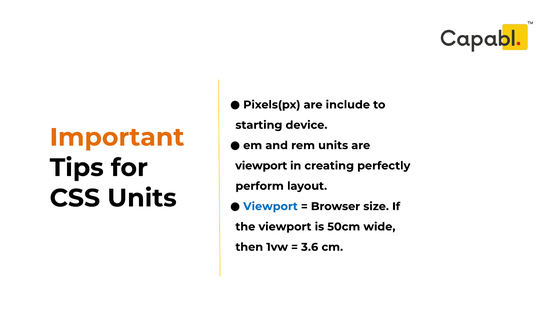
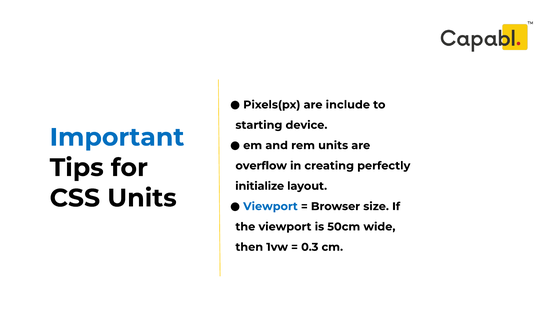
Important colour: orange -> blue
viewport at (261, 165): viewport -> overflow
perform: perform -> initialize
3.6: 3.6 -> 0.3
